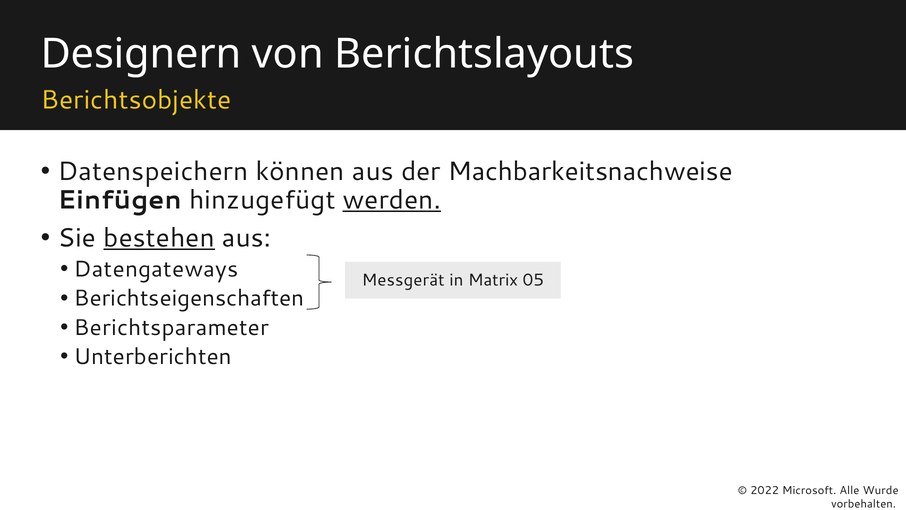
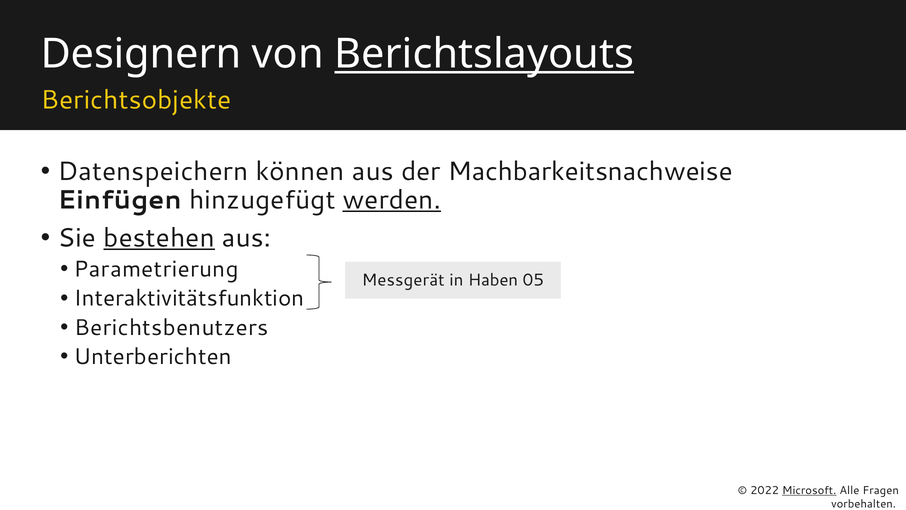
Berichtslayouts underline: none -> present
Datengateways: Datengateways -> Parametrierung
Matrix: Matrix -> Haben
Berichtseigenschaften: Berichtseigenschaften -> Interaktivitätsfunktion
Berichtsparameter: Berichtsparameter -> Berichtsbenutzers
Microsoft underline: none -> present
Wurde: Wurde -> Fragen
